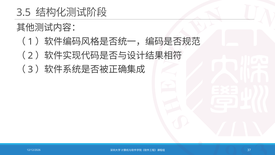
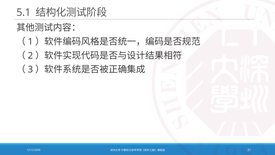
3.5: 3.5 -> 5.1
